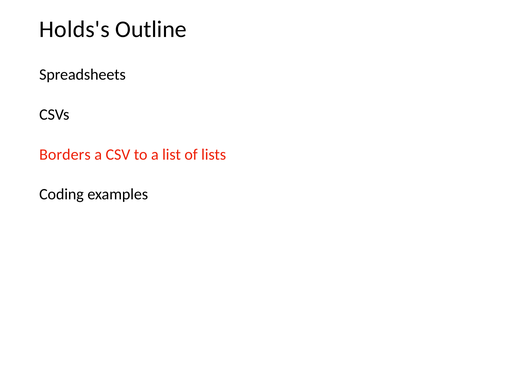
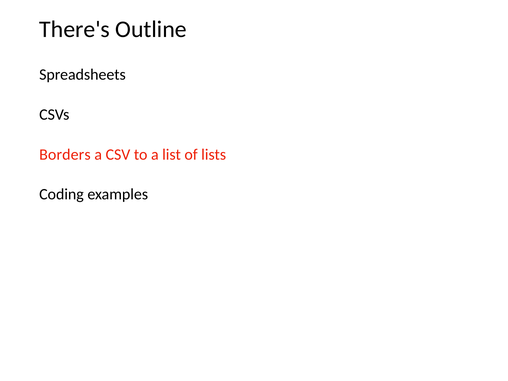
Holds's: Holds's -> There's
